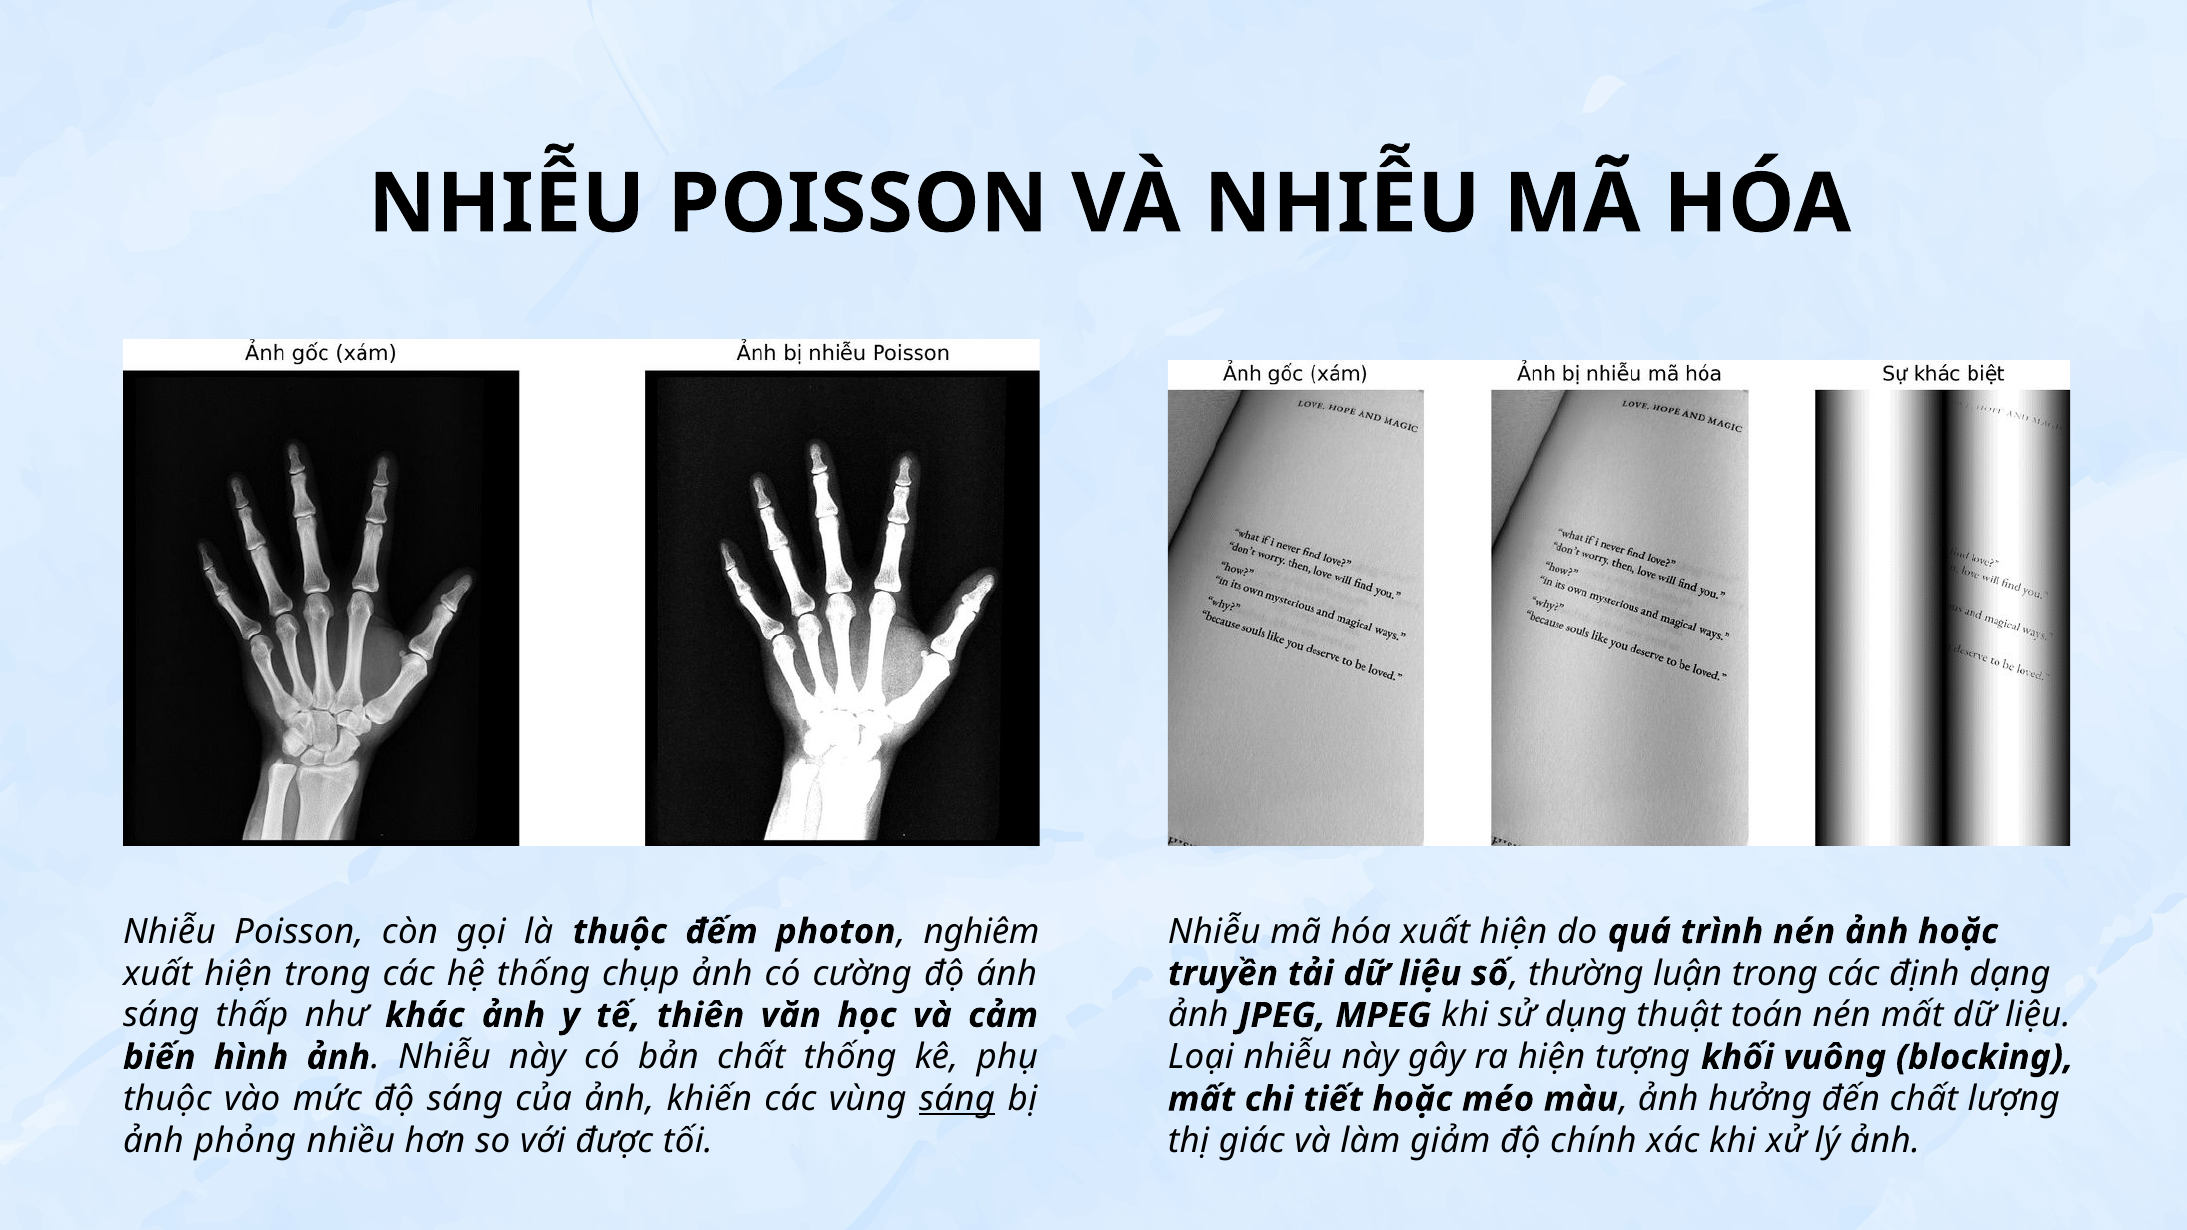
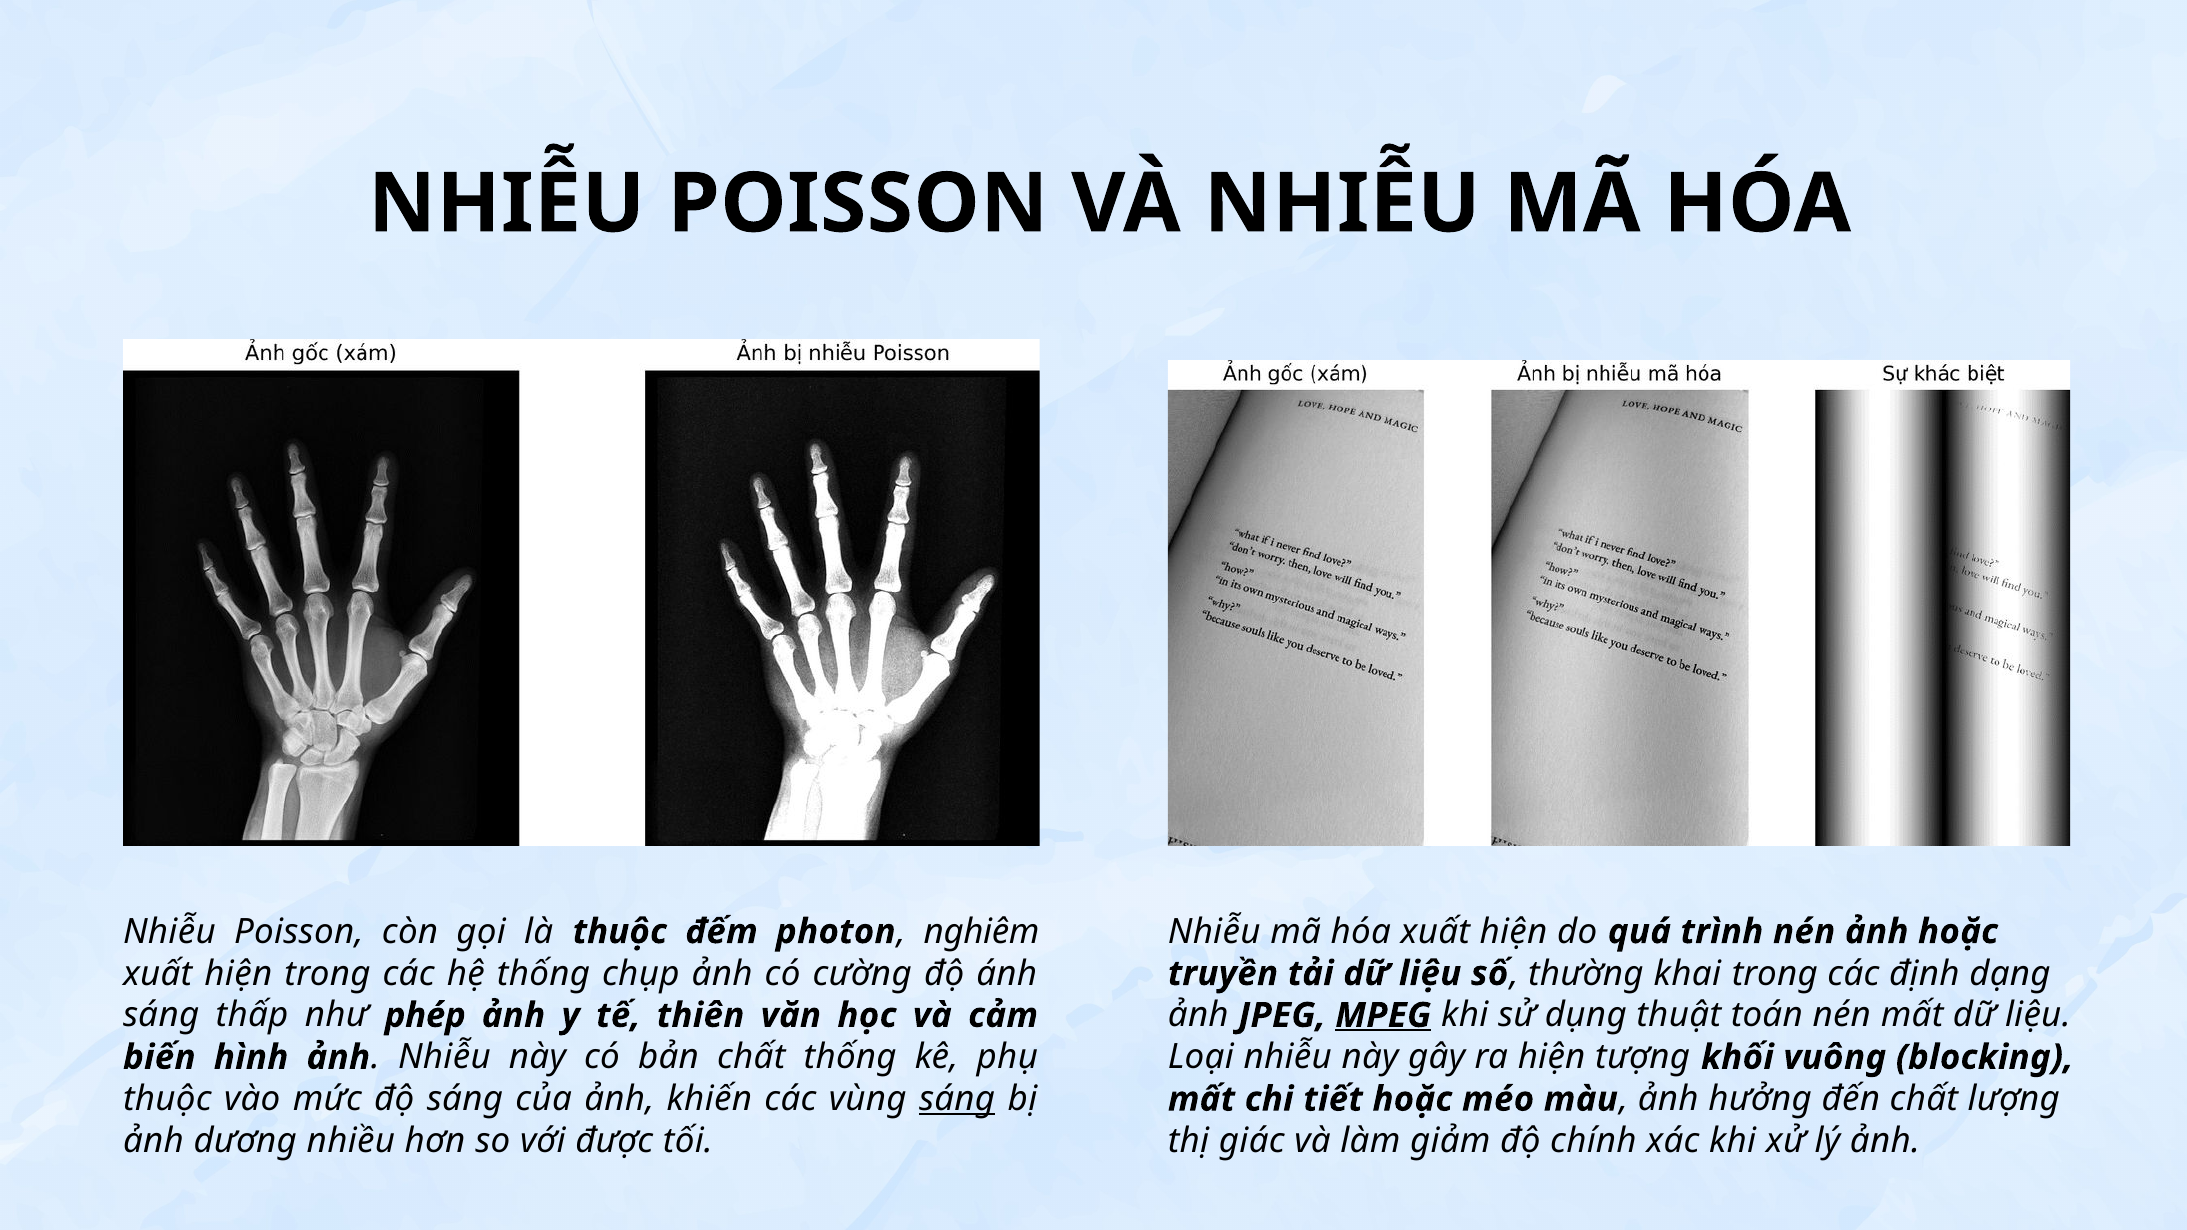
luận: luận -> khai
khác: khác -> phép
MPEG underline: none -> present
phỏng: phỏng -> dương
